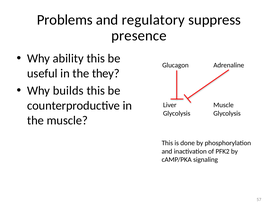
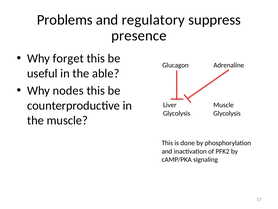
ability: ability -> forget
they: they -> able
builds: builds -> nodes
